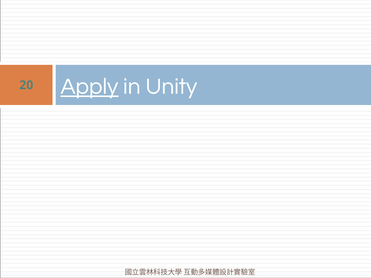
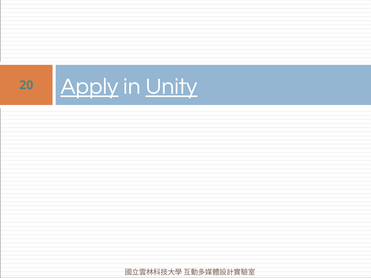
Unity underline: none -> present
